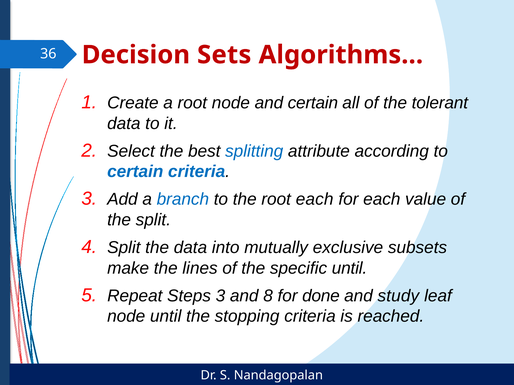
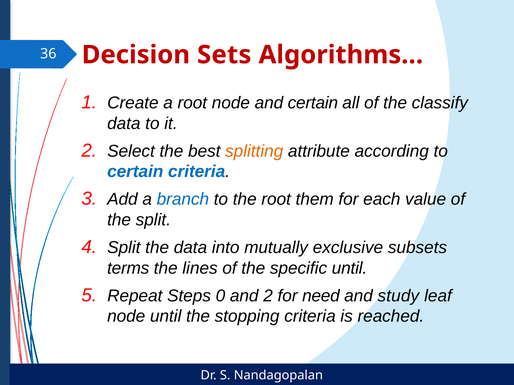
tolerant: tolerant -> classify
splitting colour: blue -> orange
root each: each -> them
make: make -> terms
Steps 3: 3 -> 0
and 8: 8 -> 2
done: done -> need
